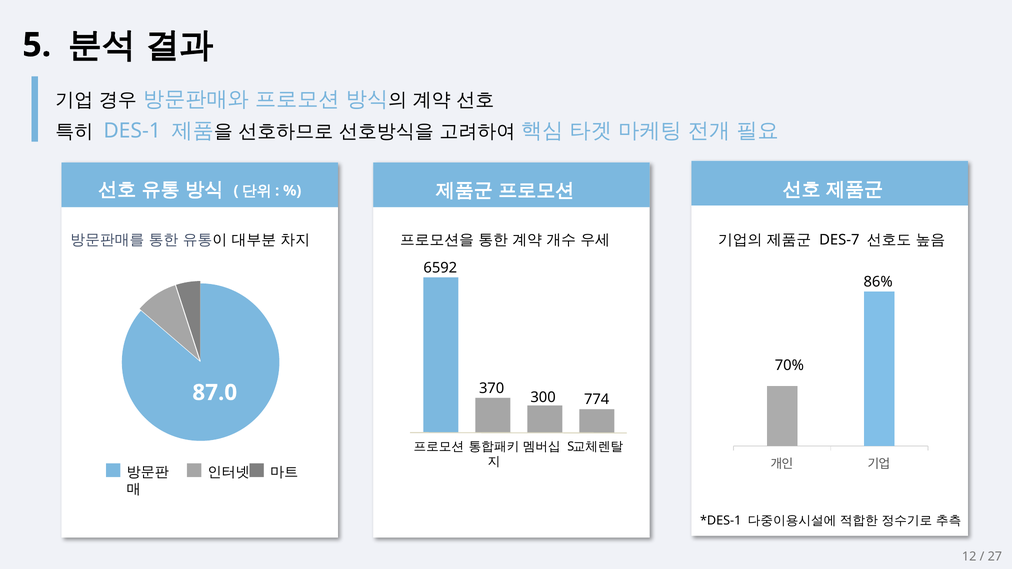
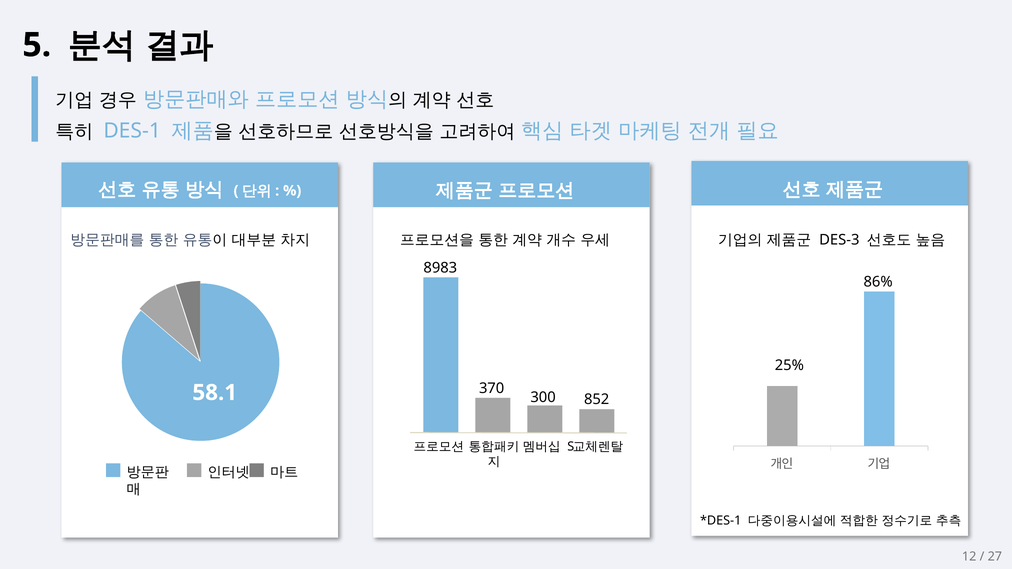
DES-7: DES-7 -> DES-3
6592: 6592 -> 8983
70%: 70% -> 25%
87.0: 87.0 -> 58.1
774: 774 -> 852
